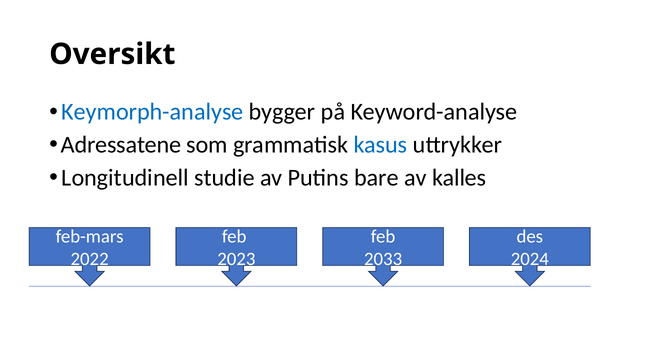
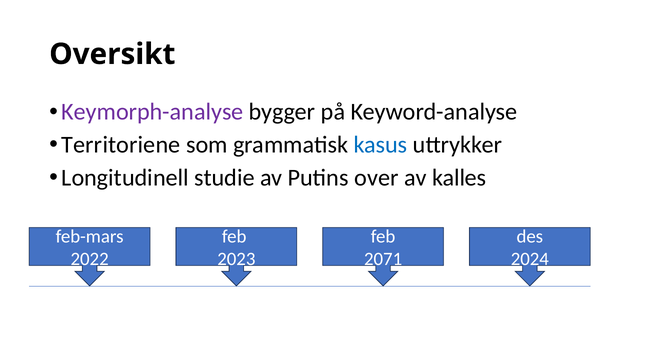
Keymorph-analyse colour: blue -> purple
Adressatene: Adressatene -> Territoriene
bare: bare -> over
2033: 2033 -> 2071
